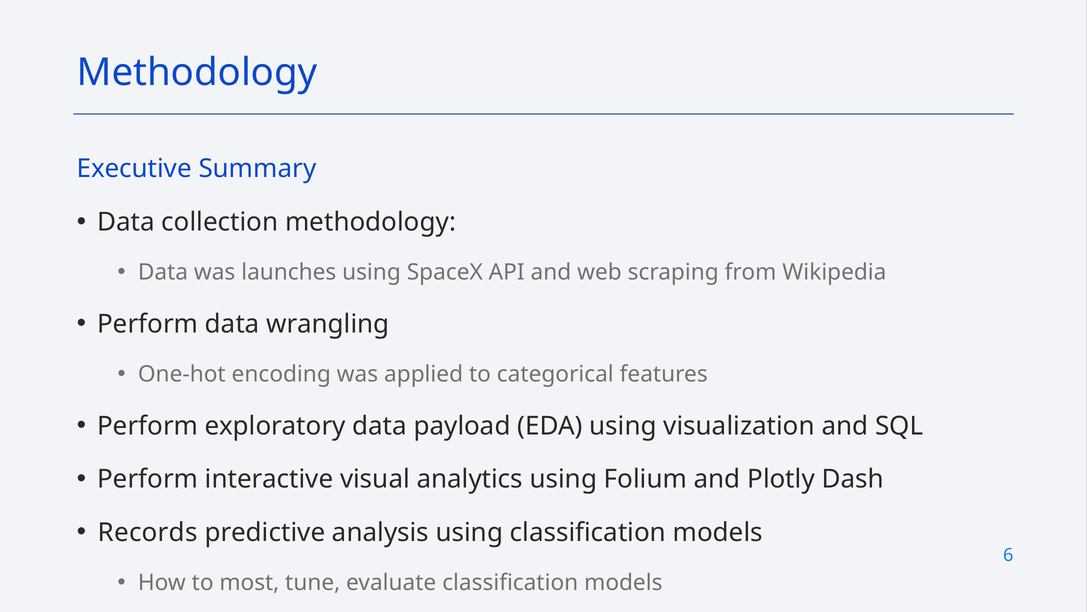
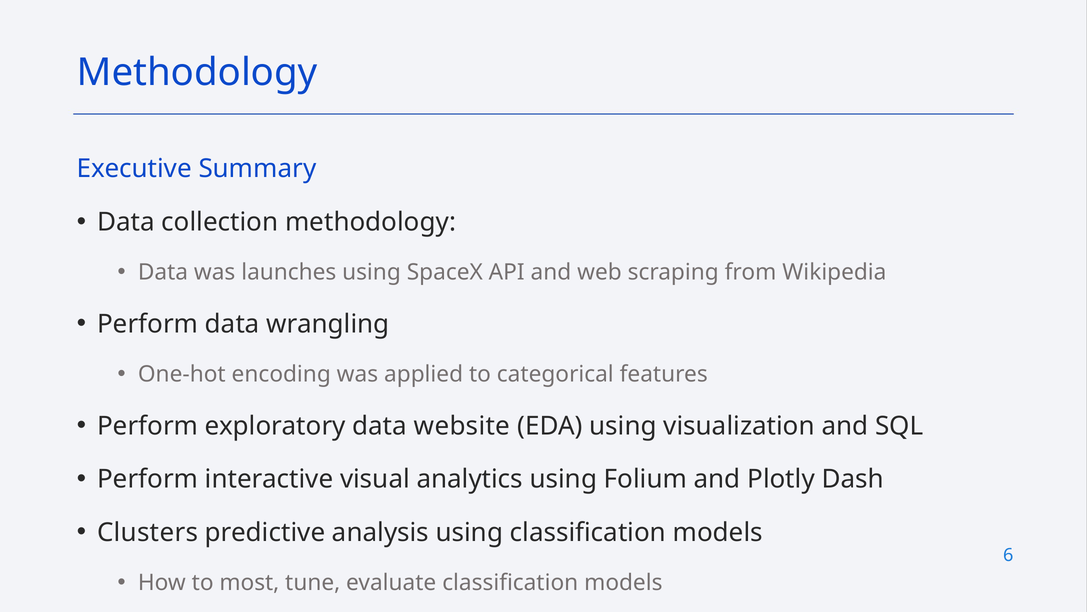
payload: payload -> website
Records: Records -> Clusters
